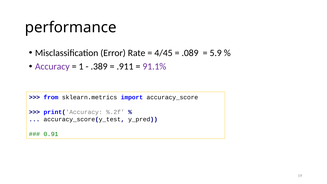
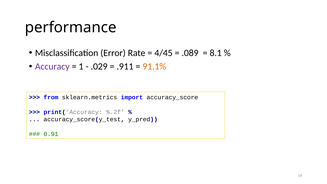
5.9: 5.9 -> 8.1
.389: .389 -> .029
91.1% colour: purple -> orange
